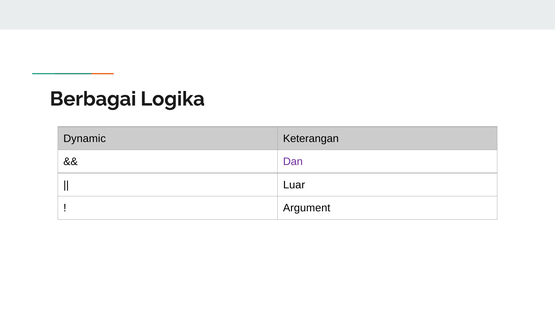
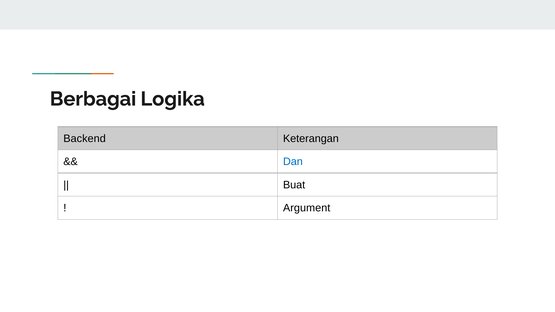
Dynamic: Dynamic -> Backend
Dan colour: purple -> blue
Luar: Luar -> Buat
